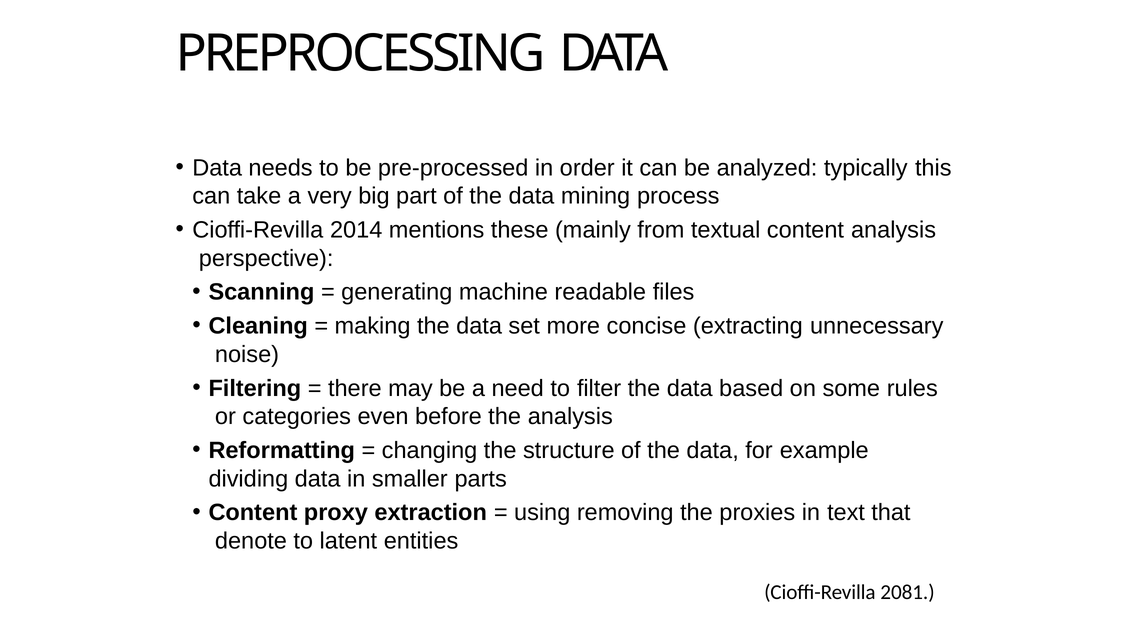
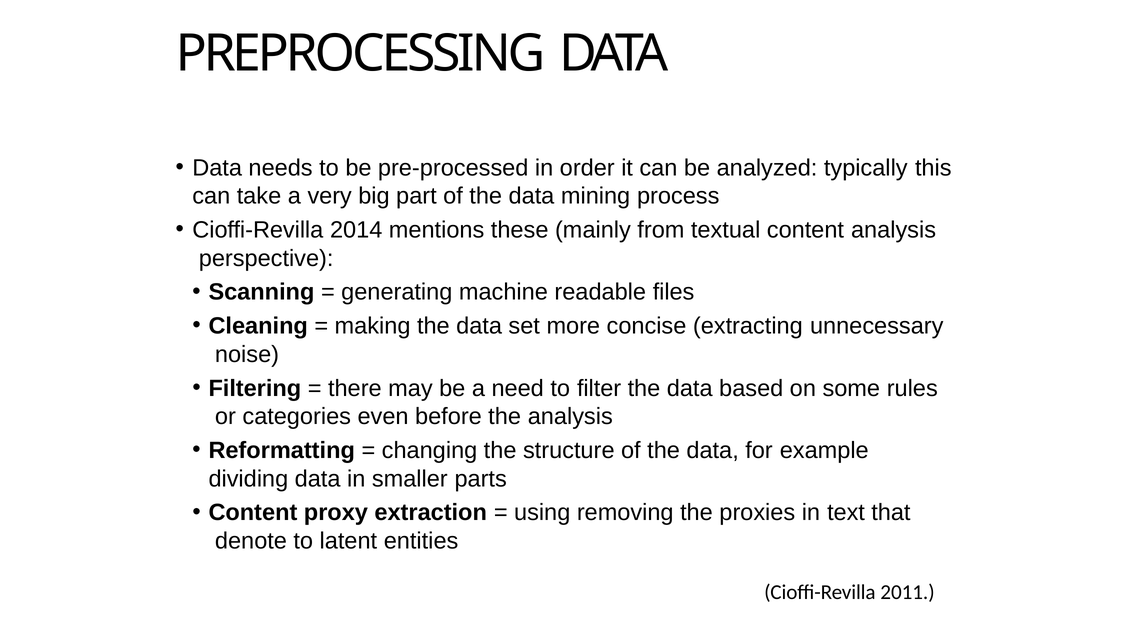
2081: 2081 -> 2011
